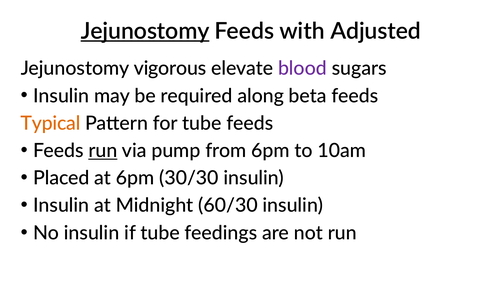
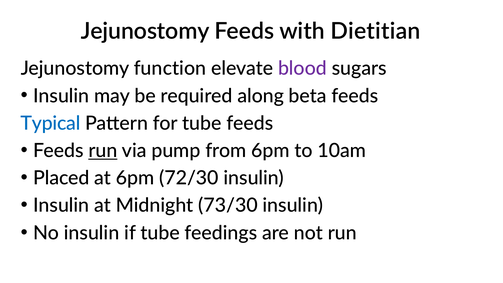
Jejunostomy at (145, 31) underline: present -> none
Adjusted: Adjusted -> Dietitian
vigorous: vigorous -> function
Typical colour: orange -> blue
30/30: 30/30 -> 72/30
60/30: 60/30 -> 73/30
